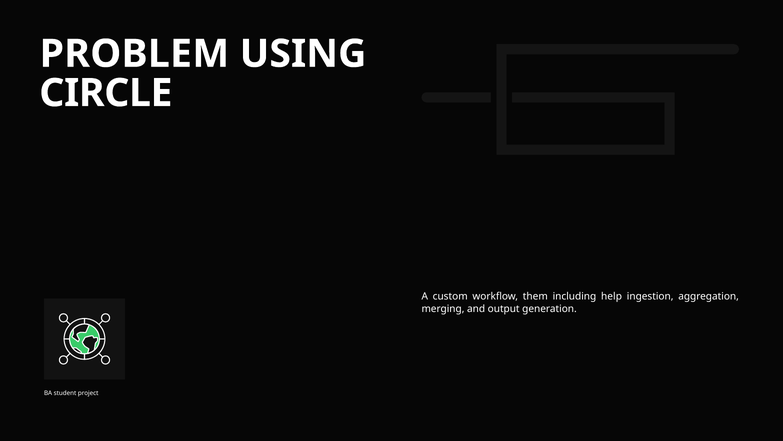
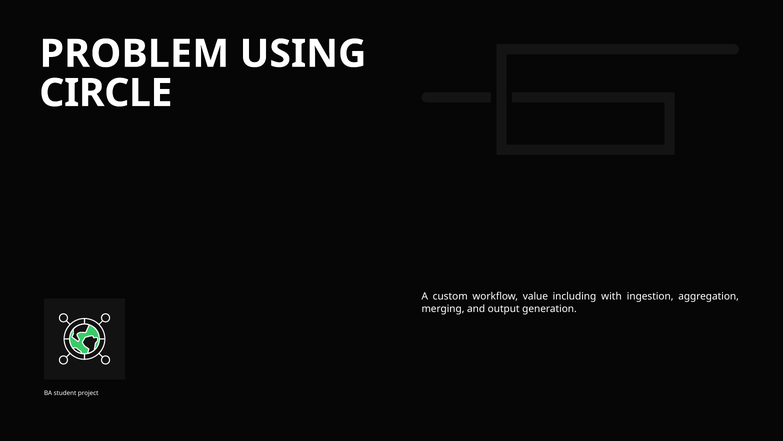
them: them -> value
help: help -> with
